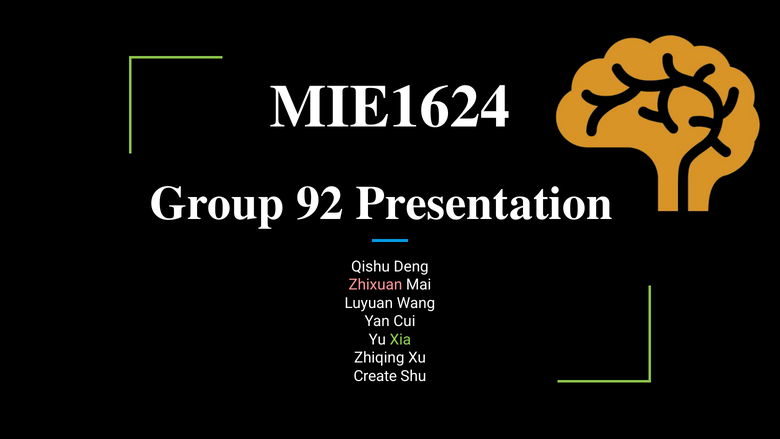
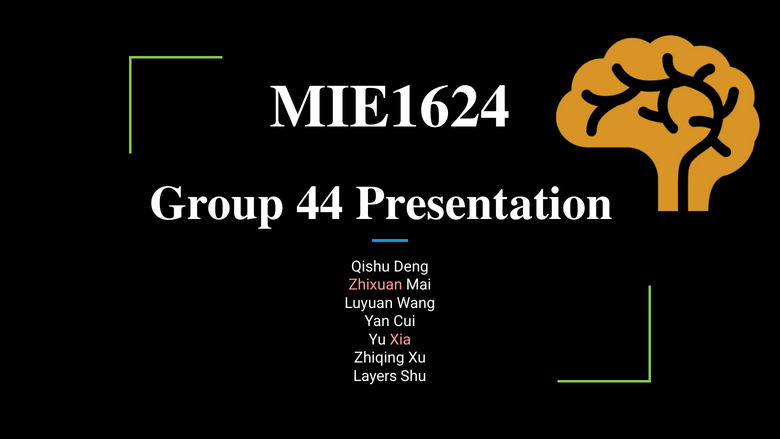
92: 92 -> 44
Xia colour: light green -> pink
Create: Create -> Layers
